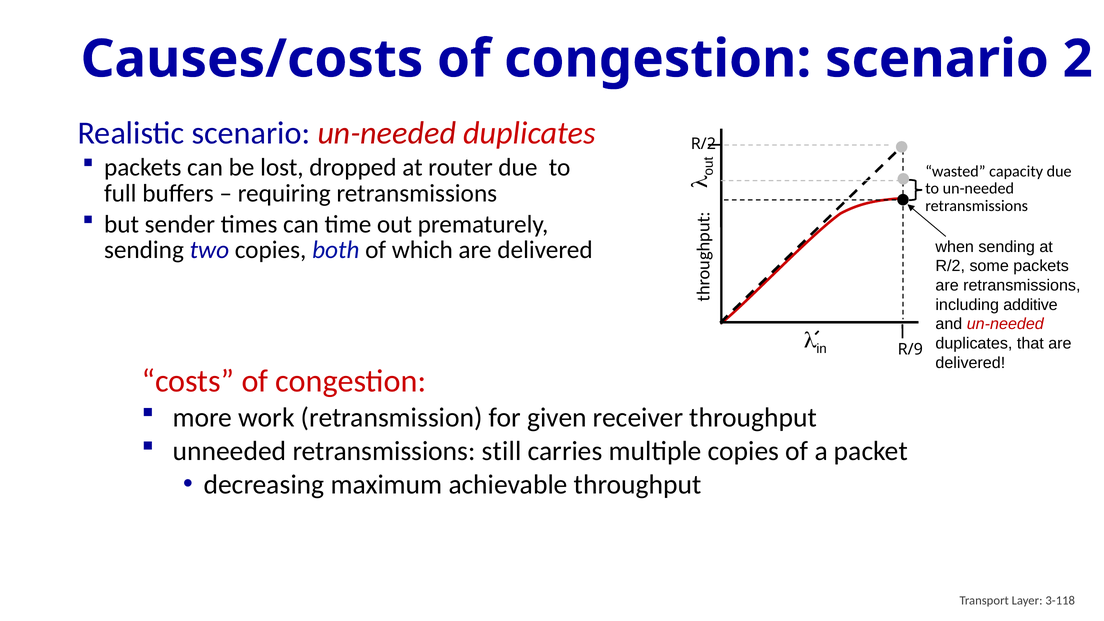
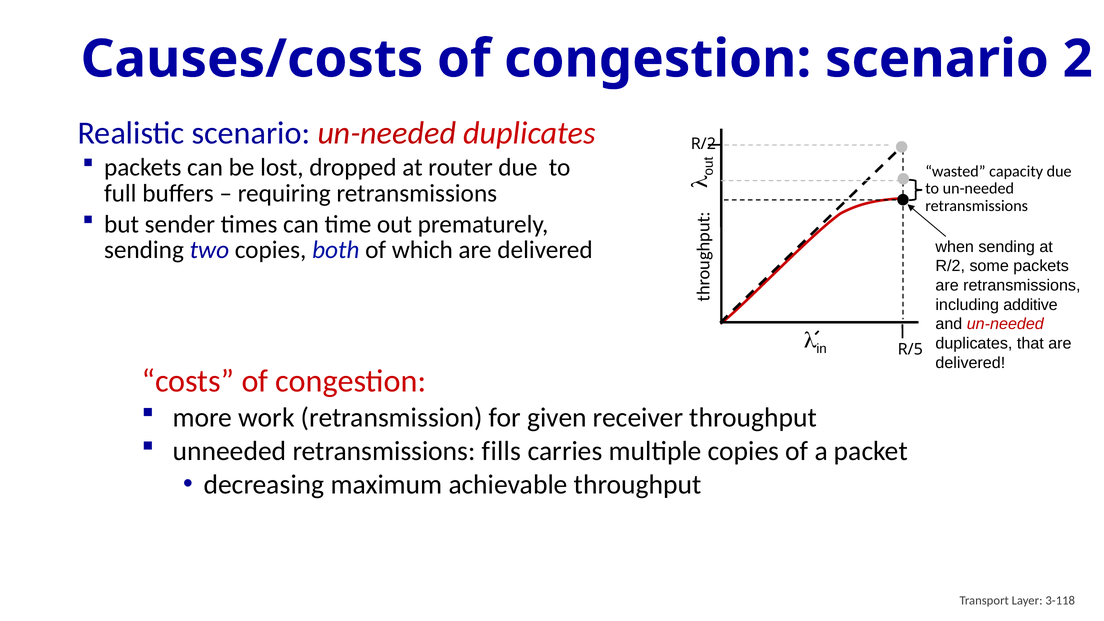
R/9: R/9 -> R/5
still: still -> fills
